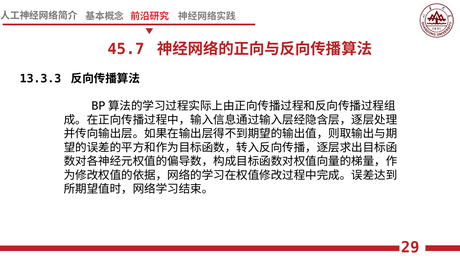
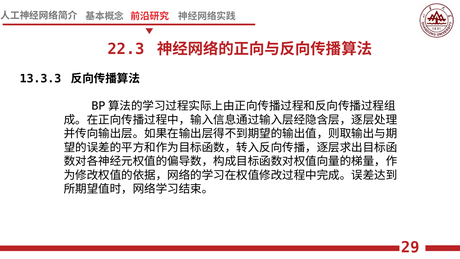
45.7: 45.7 -> 22.3
